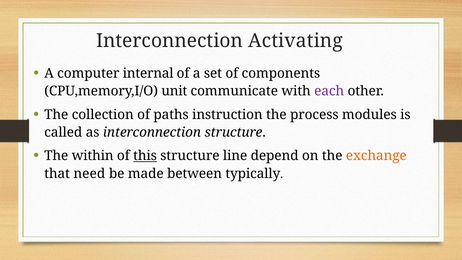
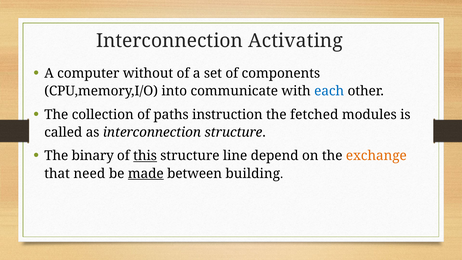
internal: internal -> without
unit: unit -> into
each colour: purple -> blue
process: process -> fetched
within: within -> binary
made underline: none -> present
typically: typically -> building
